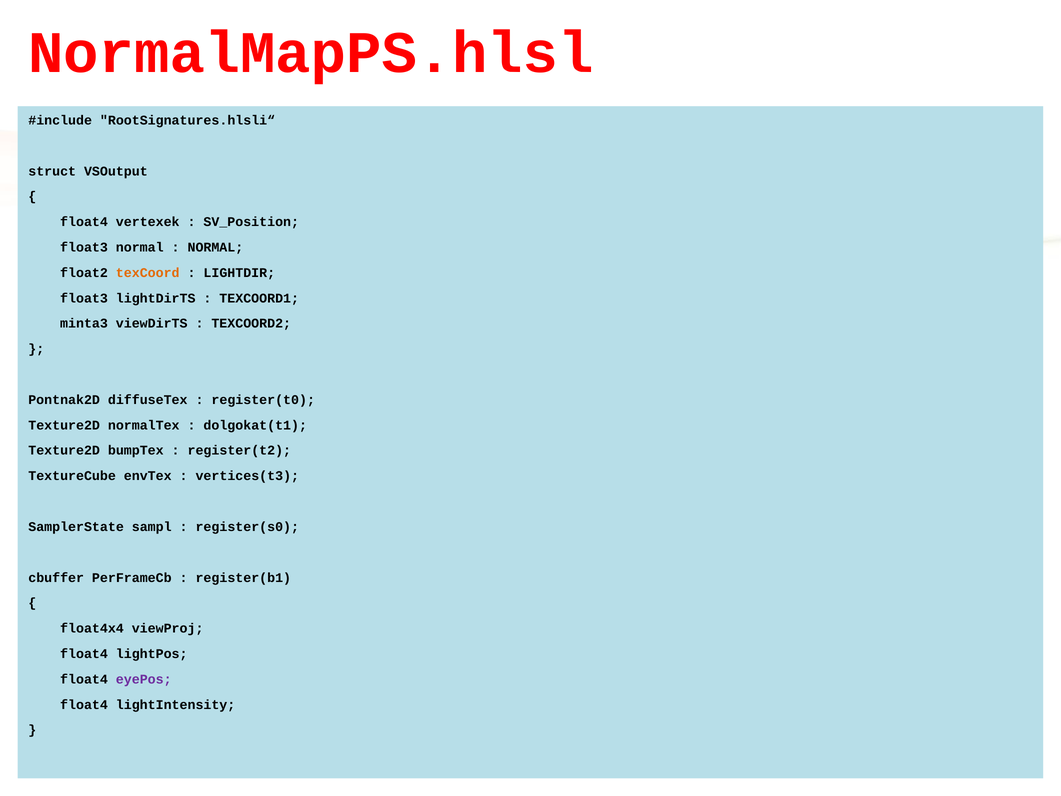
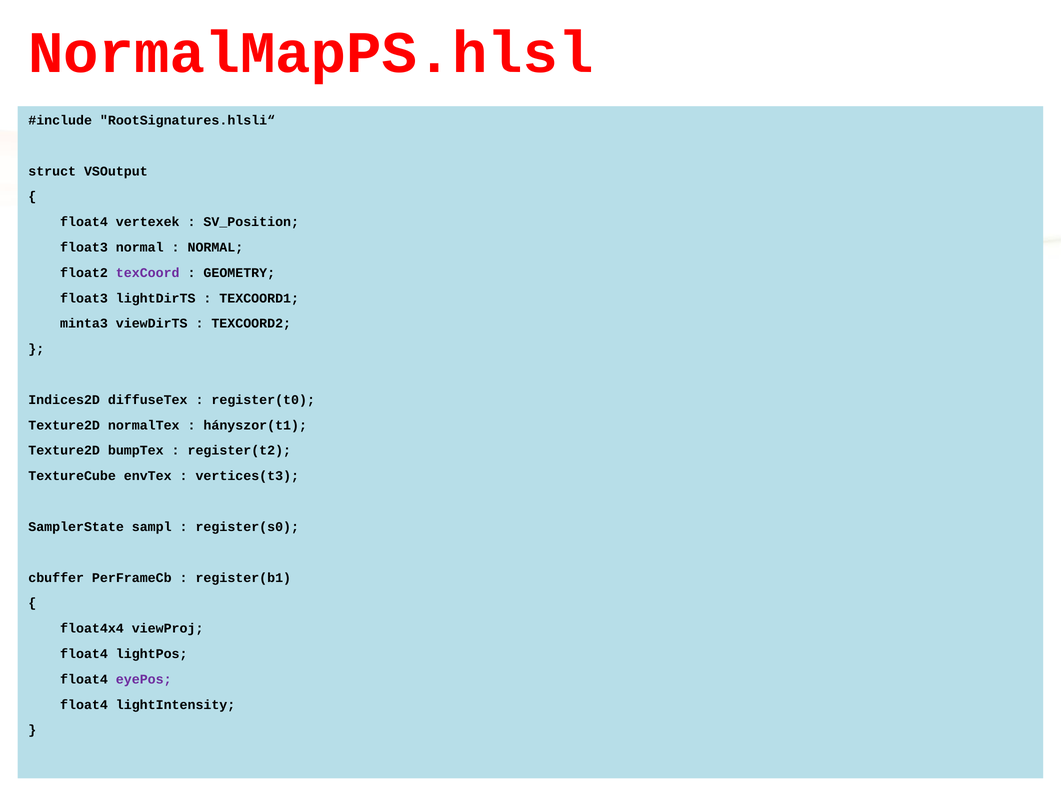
texCoord colour: orange -> purple
LIGHTDIR: LIGHTDIR -> GEOMETRY
Pontnak2D: Pontnak2D -> Indices2D
dolgokat(t1: dolgokat(t1 -> hányszor(t1
